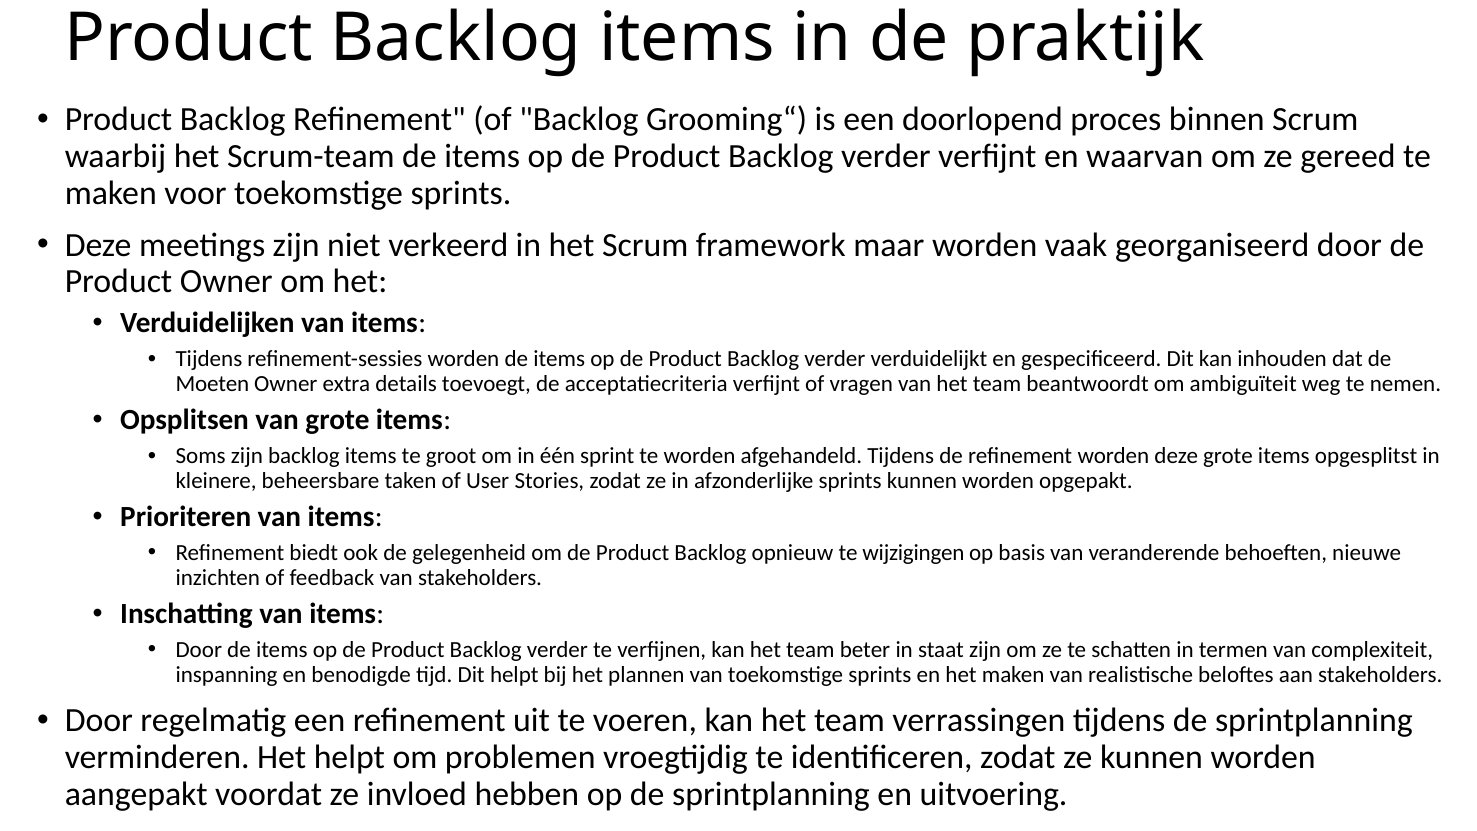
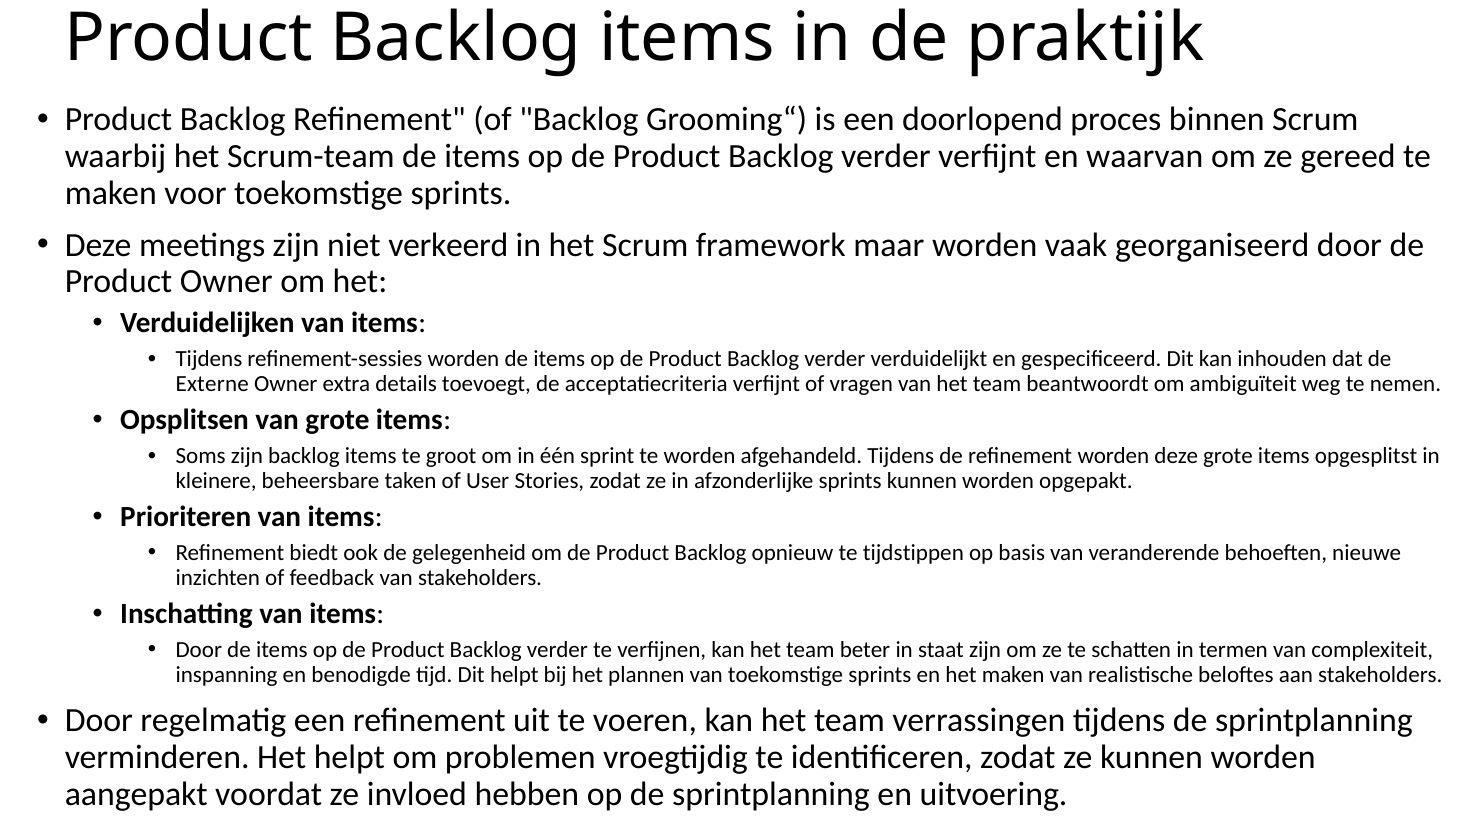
Moeten: Moeten -> Externe
wijzigingen: wijzigingen -> tijdstippen
